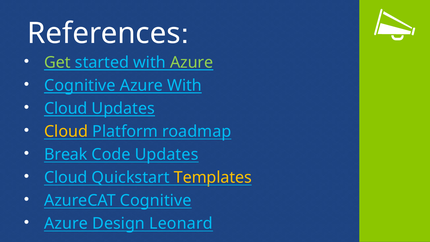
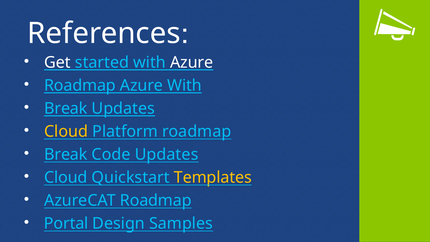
Get colour: light green -> white
Azure at (192, 62) colour: light green -> white
Cognitive at (80, 85): Cognitive -> Roadmap
Cloud at (66, 109): Cloud -> Break
AzureCAT Cognitive: Cognitive -> Roadmap
Azure at (66, 224): Azure -> Portal
Leonard: Leonard -> Samples
